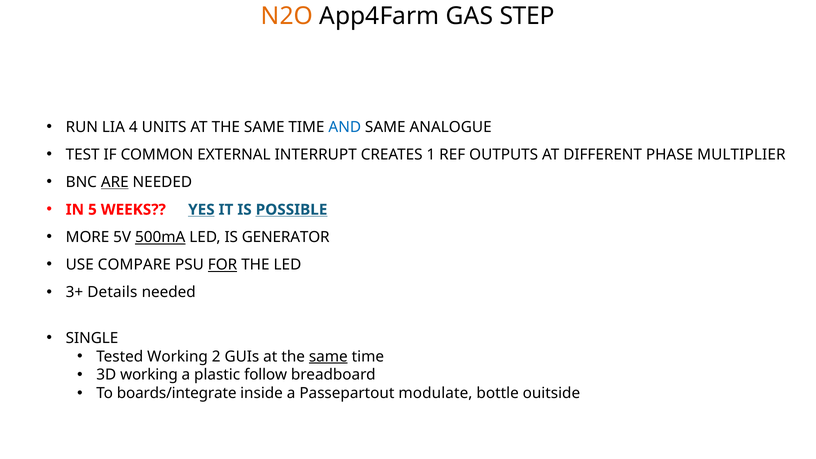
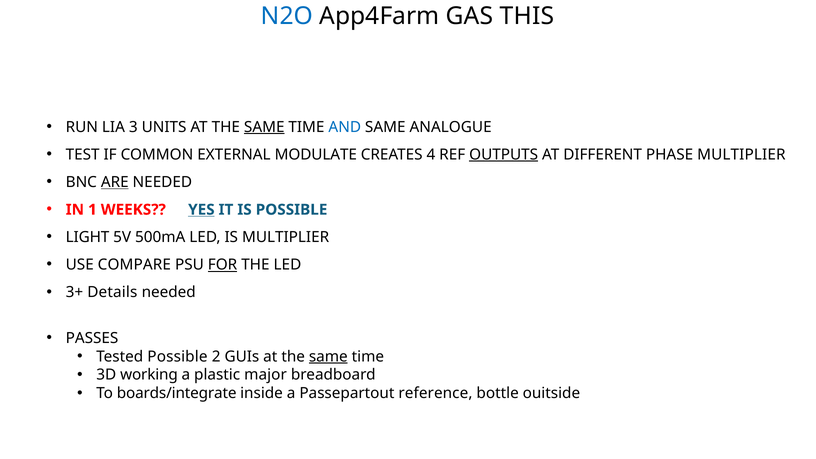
N2O colour: orange -> blue
STEP: STEP -> THIS
4: 4 -> 3
SAME at (264, 127) underline: none -> present
INTERRUPT: INTERRUPT -> MODULATE
1: 1 -> 4
OUTPUTS underline: none -> present
5: 5 -> 1
POSSIBLE at (292, 210) underline: present -> none
MORE: MORE -> LIGHT
500mA underline: present -> none
IS GENERATOR: GENERATOR -> MULTIPLIER
SINGLE: SINGLE -> PASSES
Tested Working: Working -> Possible
follow: follow -> major
modulate: modulate -> reference
